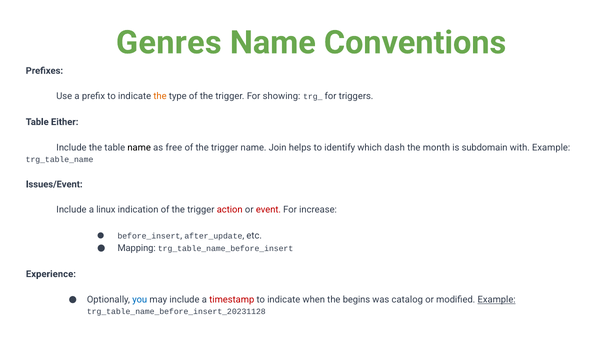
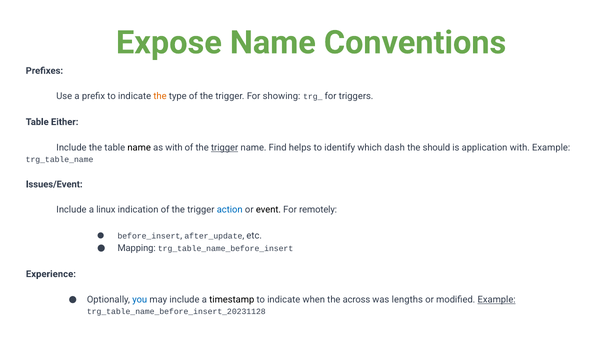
Genres: Genres -> Expose
as free: free -> with
trigger at (225, 148) underline: none -> present
Join: Join -> Find
month: month -> should
subdomain: subdomain -> application
action colour: red -> blue
event colour: red -> black
increase: increase -> remotely
timestamp colour: red -> black
begins: begins -> across
catalog: catalog -> lengths
